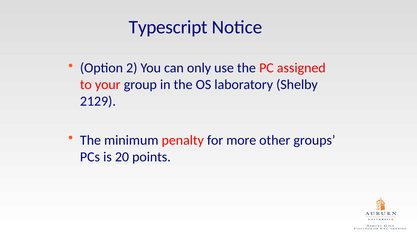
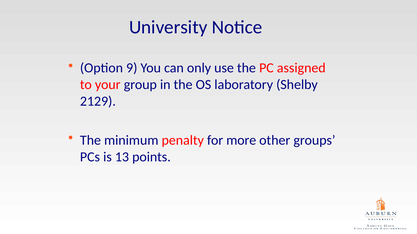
Typescript: Typescript -> University
2: 2 -> 9
20: 20 -> 13
